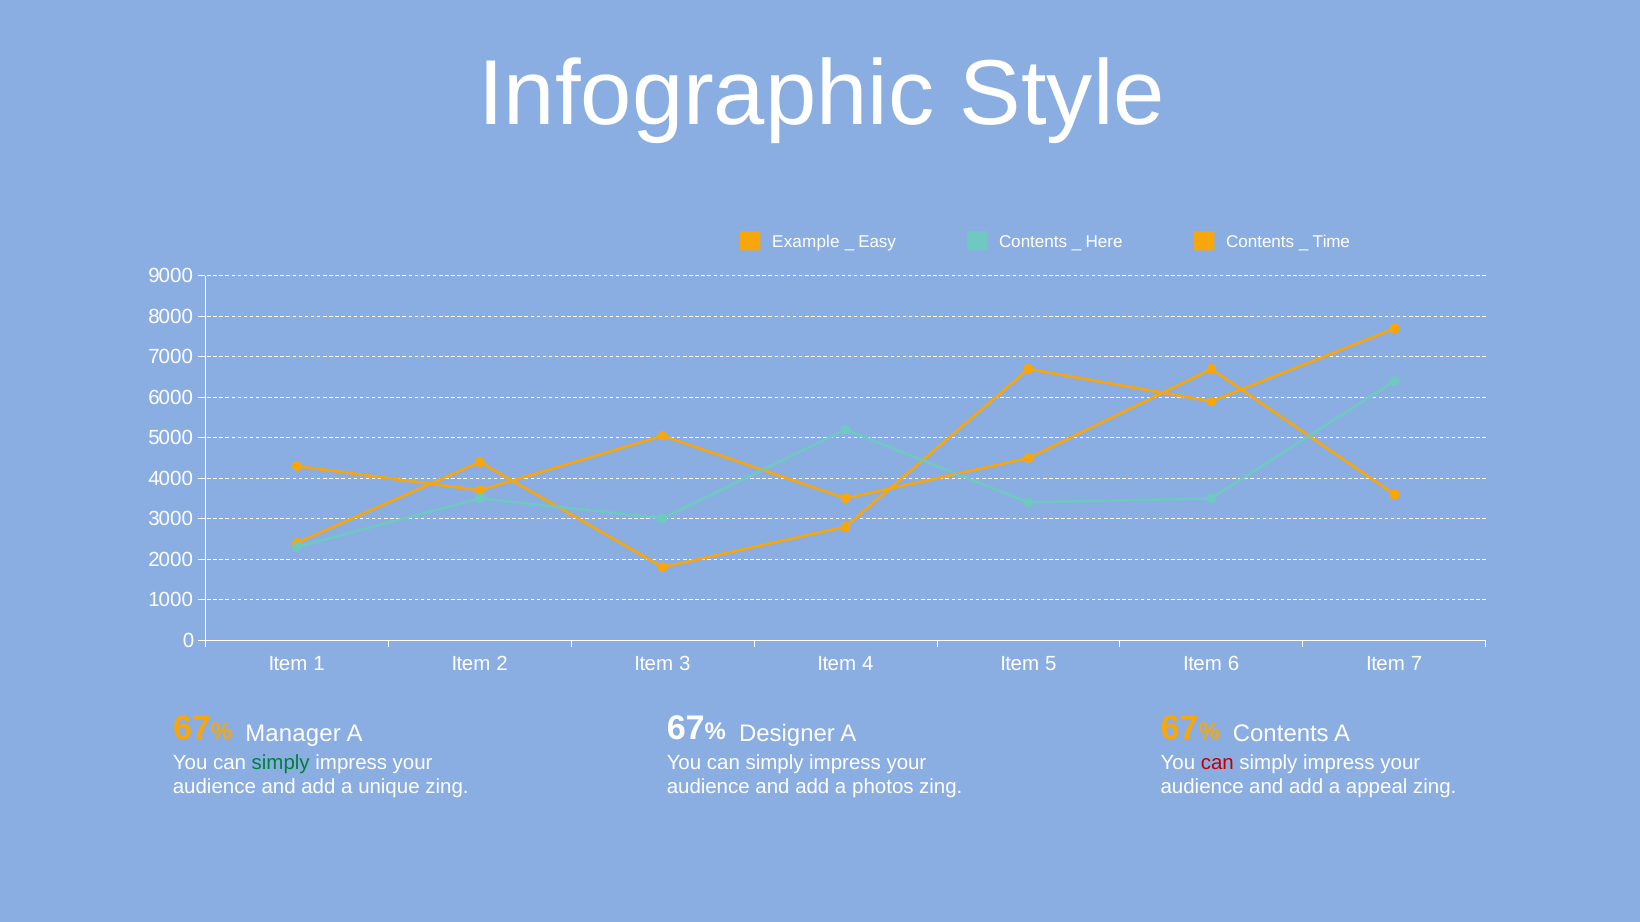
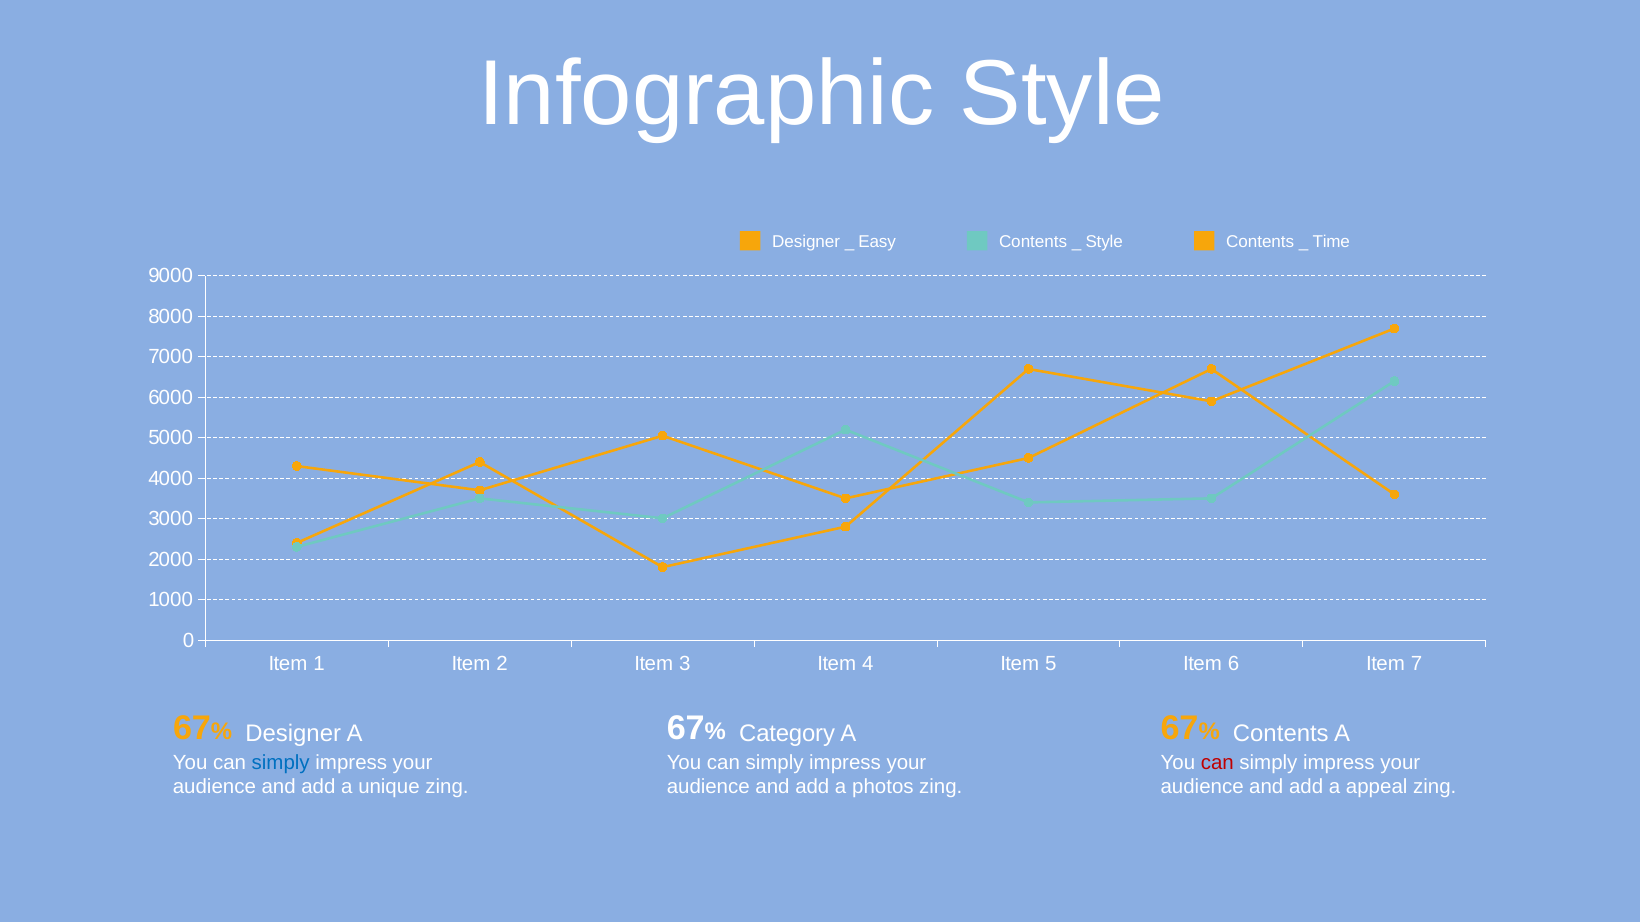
Example at (806, 242): Example -> Designer
Here at (1104, 242): Here -> Style
Manager at (293, 734): Manager -> Designer
Designer: Designer -> Category
simply at (281, 763) colour: green -> blue
